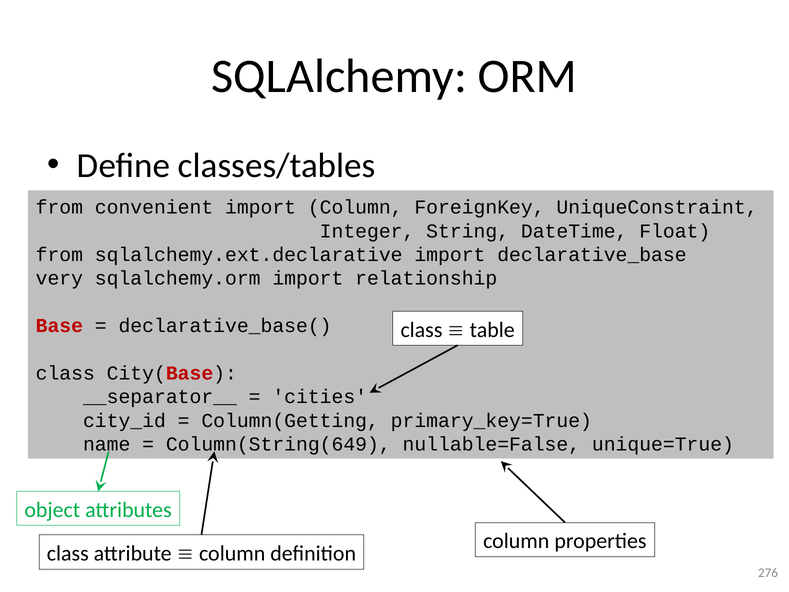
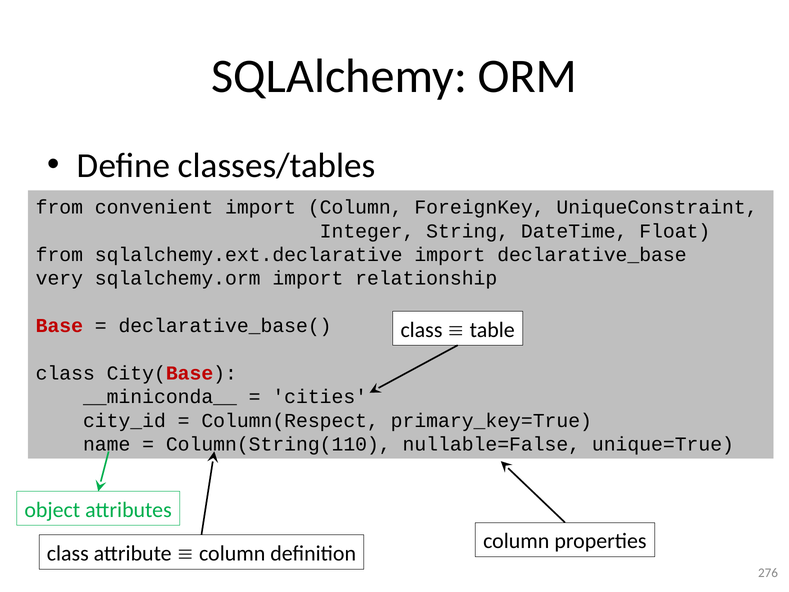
__separator__: __separator__ -> __miniconda__
Column(Getting: Column(Getting -> Column(Respect
Column(String(649: Column(String(649 -> Column(String(110
